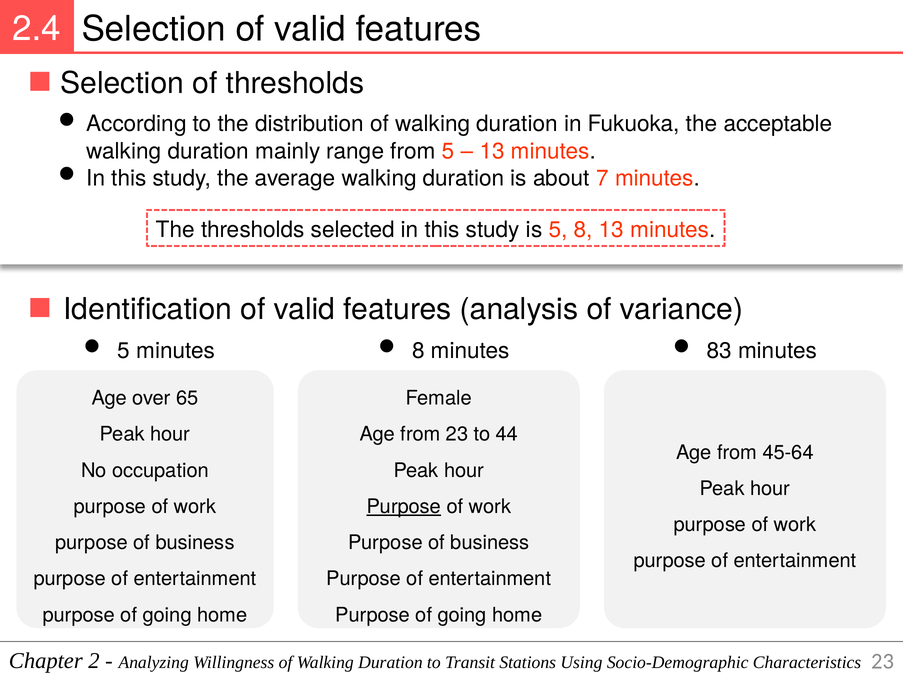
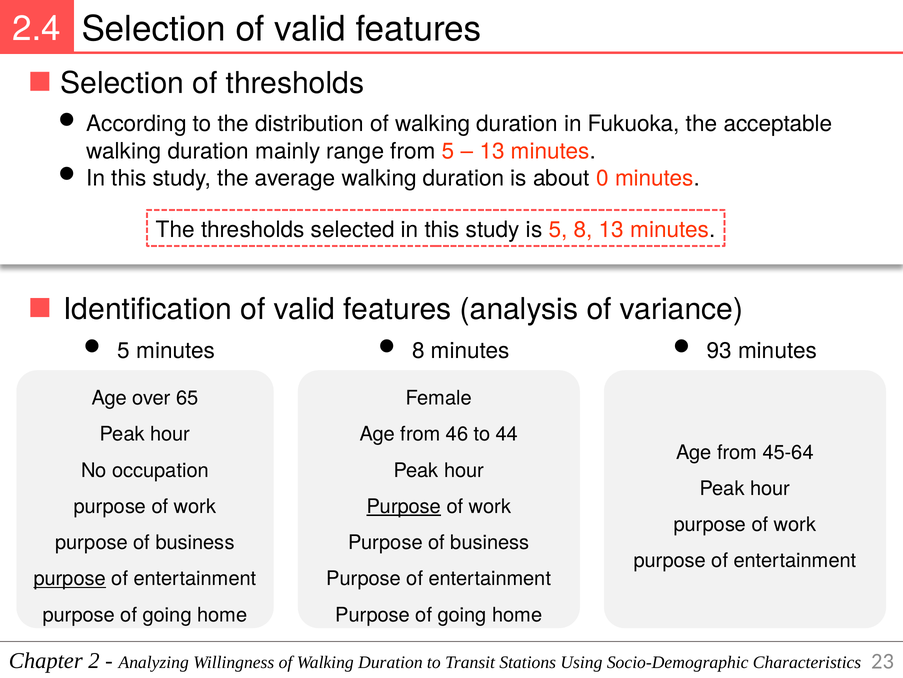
7: 7 -> 0
83: 83 -> 93
from 23: 23 -> 46
purpose at (70, 578) underline: none -> present
